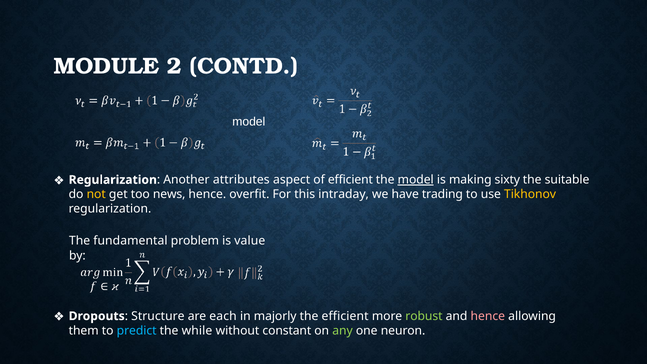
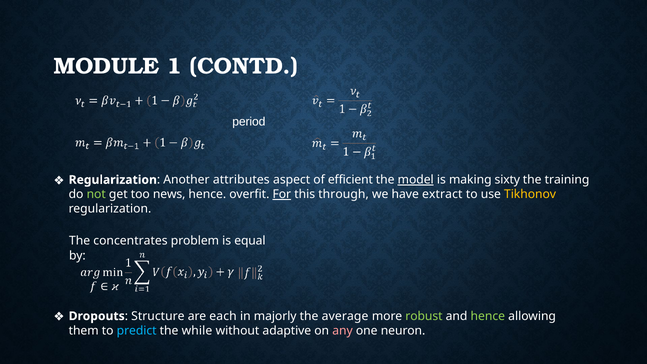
2: 2 -> 1
model at (249, 122): model -> period
suitable: suitable -> training
not colour: yellow -> light green
For underline: none -> present
intraday: intraday -> through
trading: trading -> extract
fundamental: fundamental -> concentrates
value: value -> equal
the efficient: efficient -> average
hence at (488, 316) colour: pink -> light green
constant: constant -> adaptive
any colour: light green -> pink
